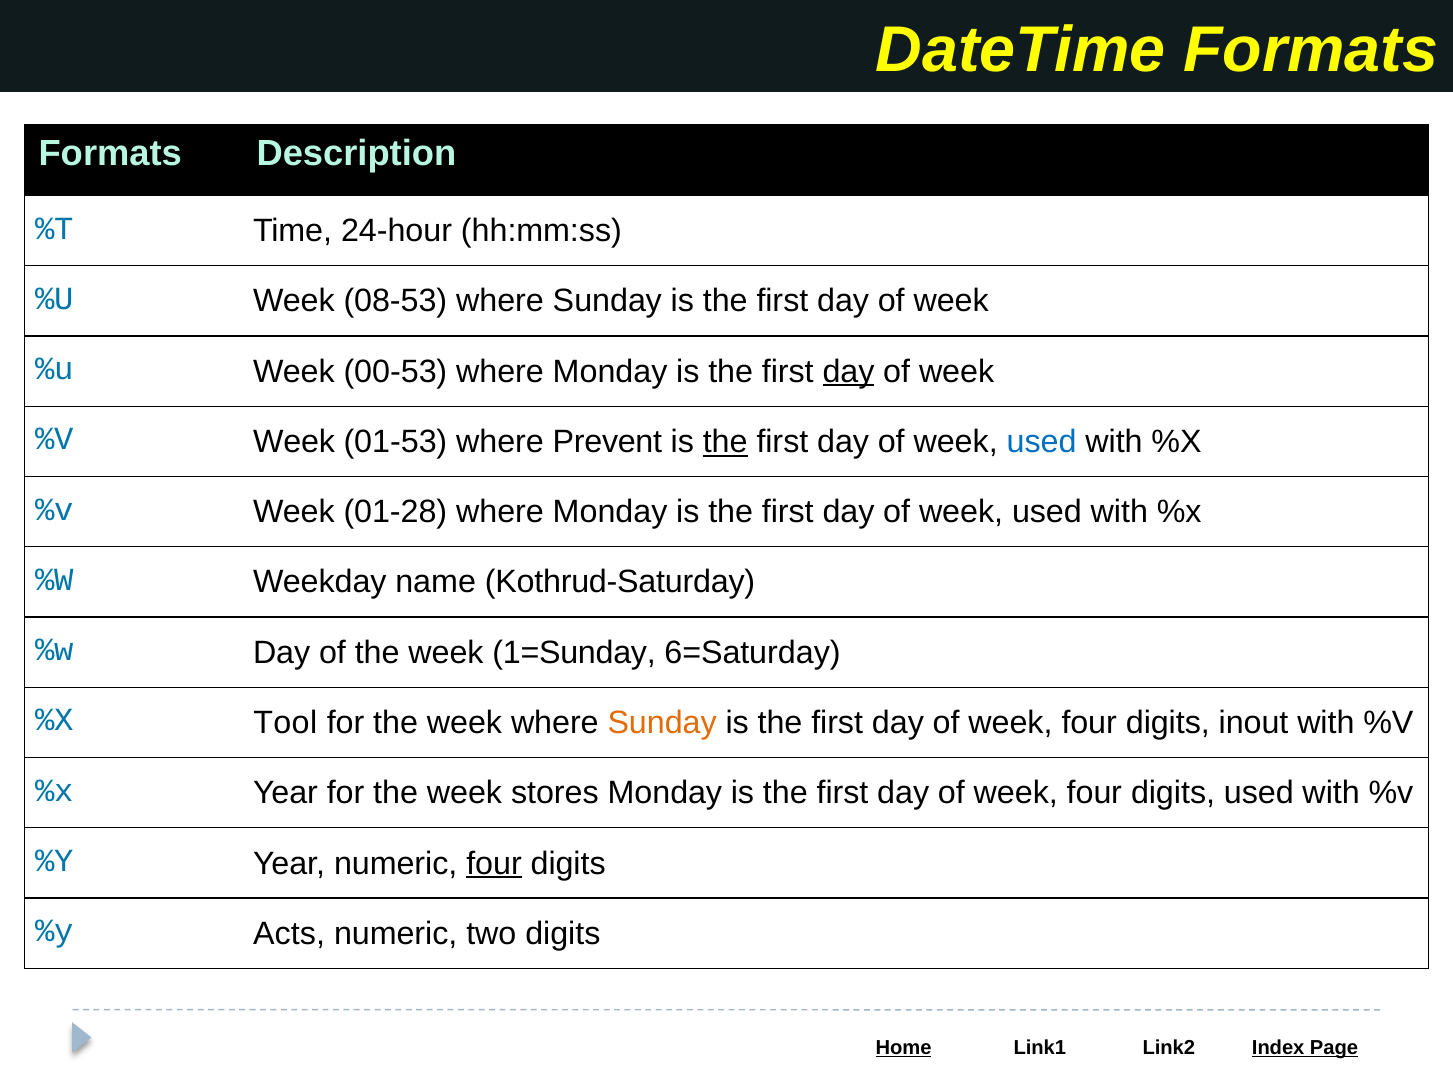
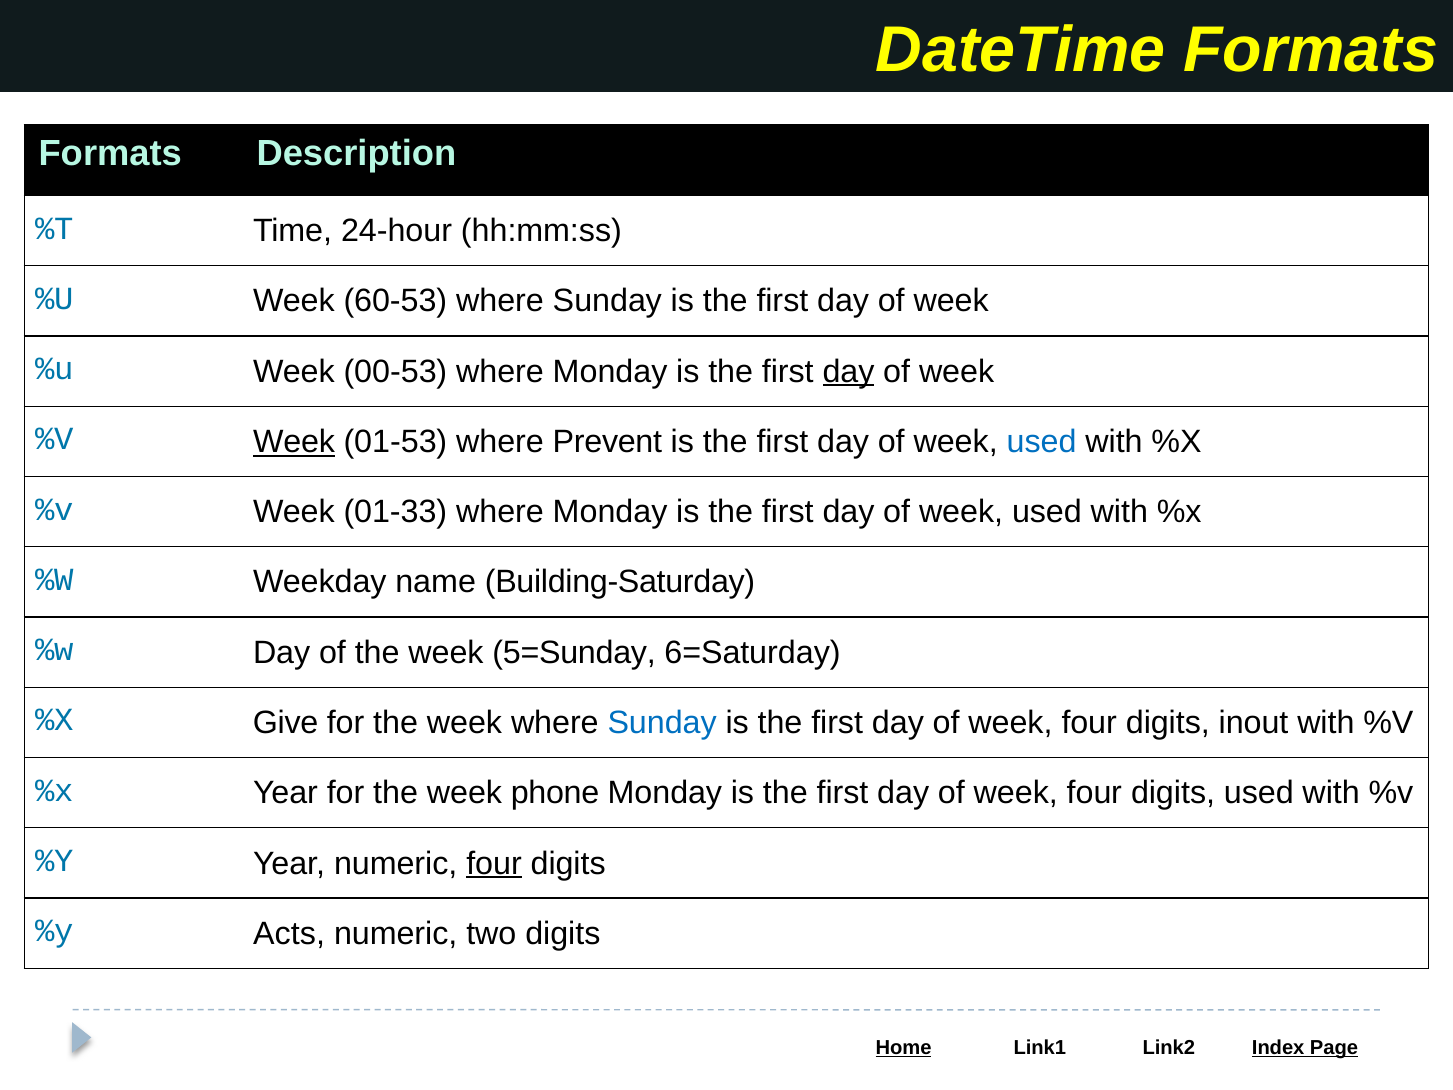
08-53: 08-53 -> 60-53
Week at (294, 442) underline: none -> present
the at (725, 442) underline: present -> none
01-28: 01-28 -> 01-33
Kothrud-Saturday: Kothrud-Saturday -> Building-Saturday
1=Sunday: 1=Sunday -> 5=Sunday
Tool: Tool -> Give
Sunday at (662, 723) colour: orange -> blue
stores: stores -> phone
